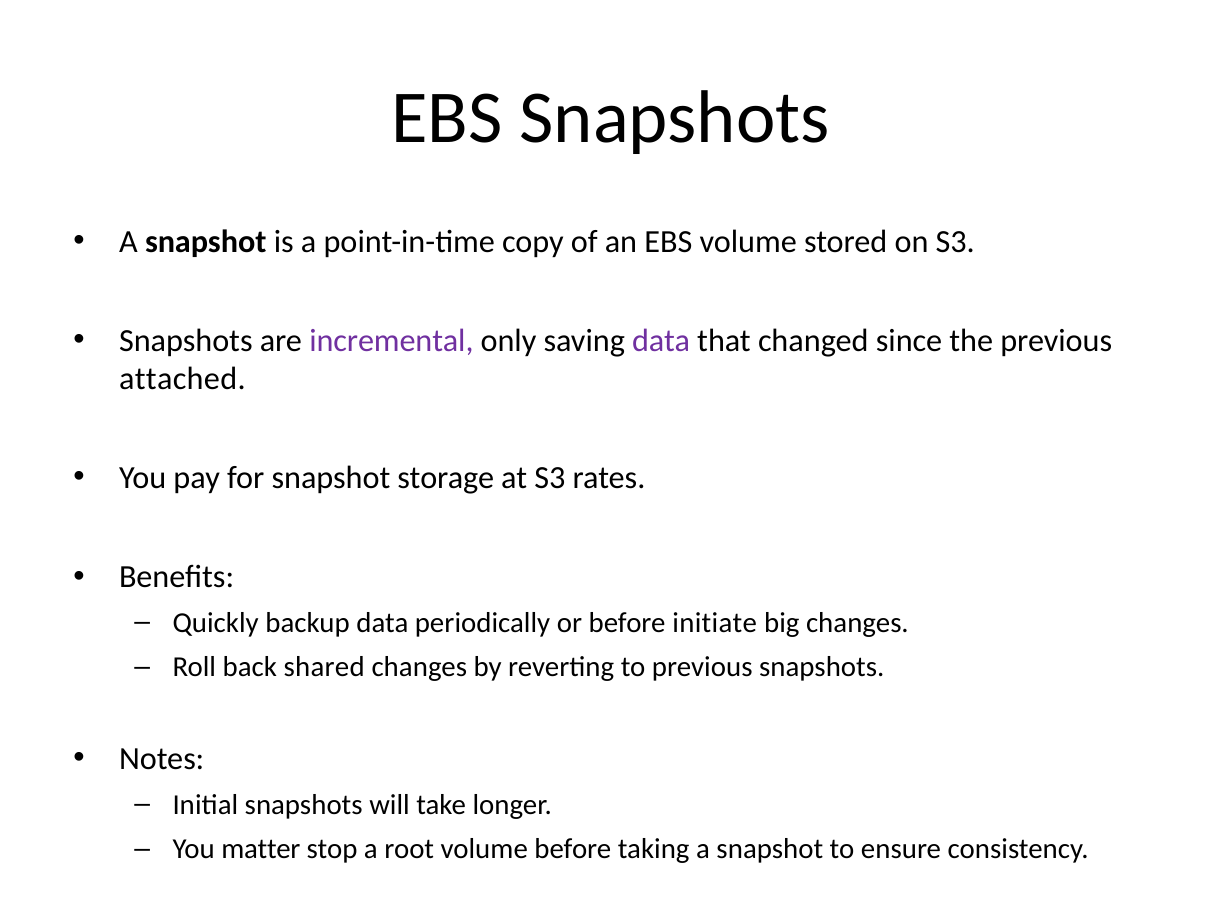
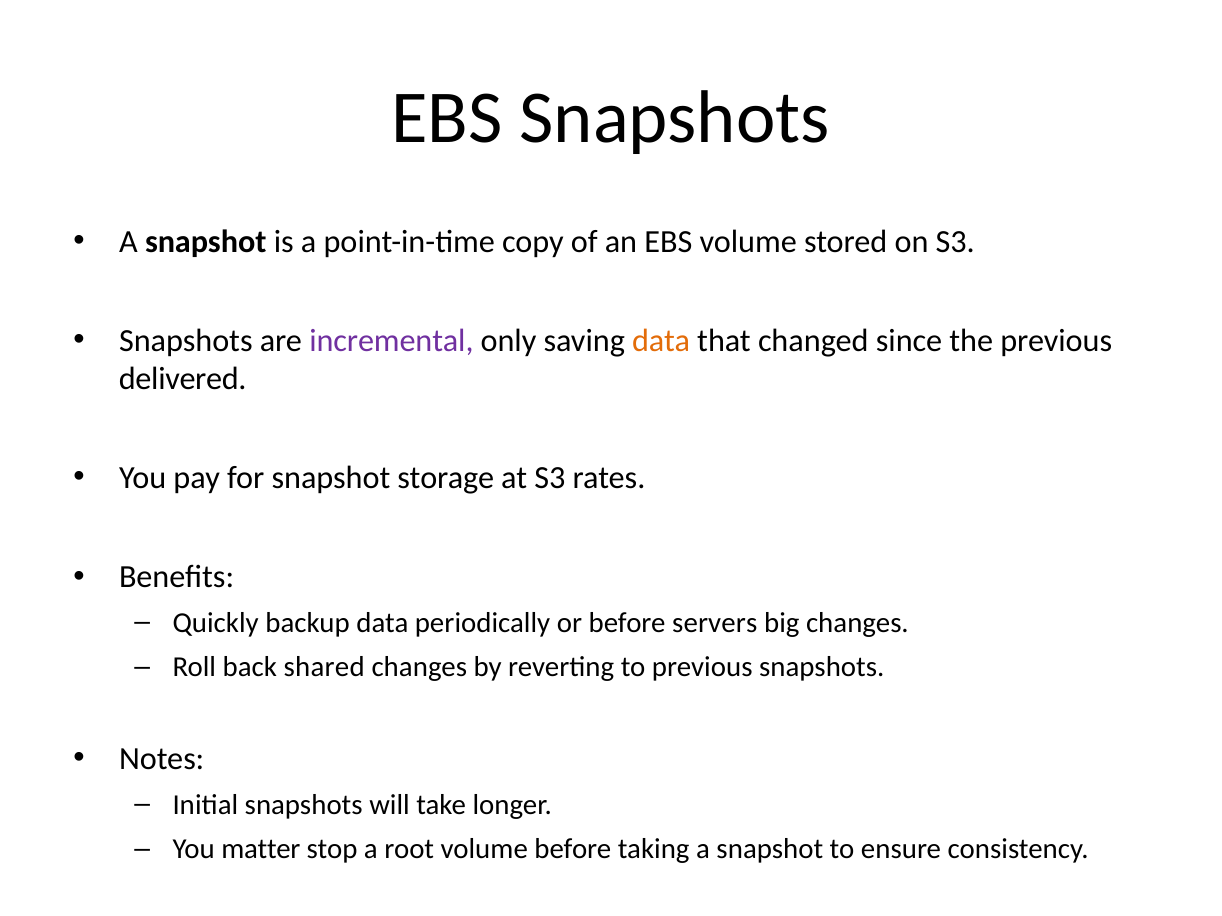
data at (661, 341) colour: purple -> orange
attached: attached -> delivered
initiate: initiate -> servers
